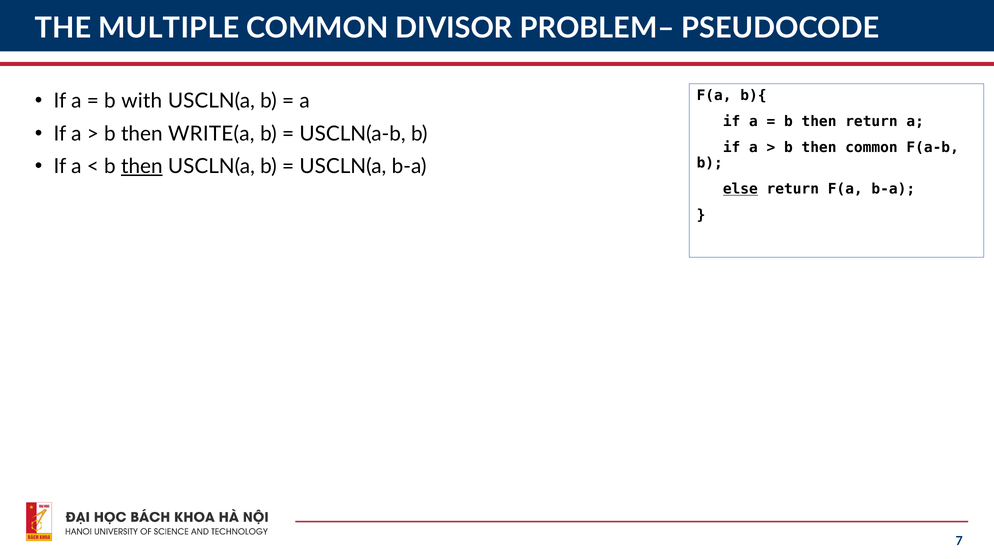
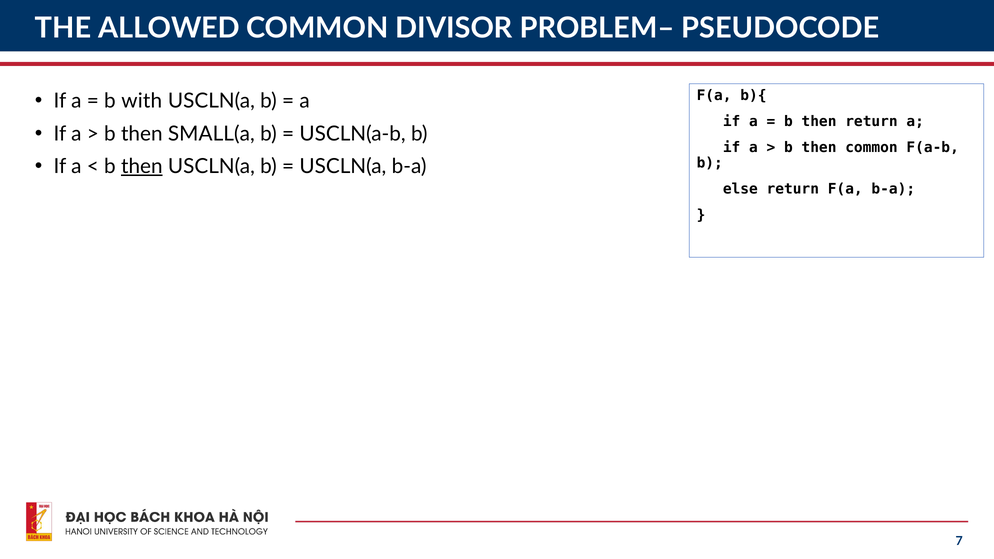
MULTIPLE: MULTIPLE -> ALLOWED
WRITE(a: WRITE(a -> SMALL(a
else underline: present -> none
